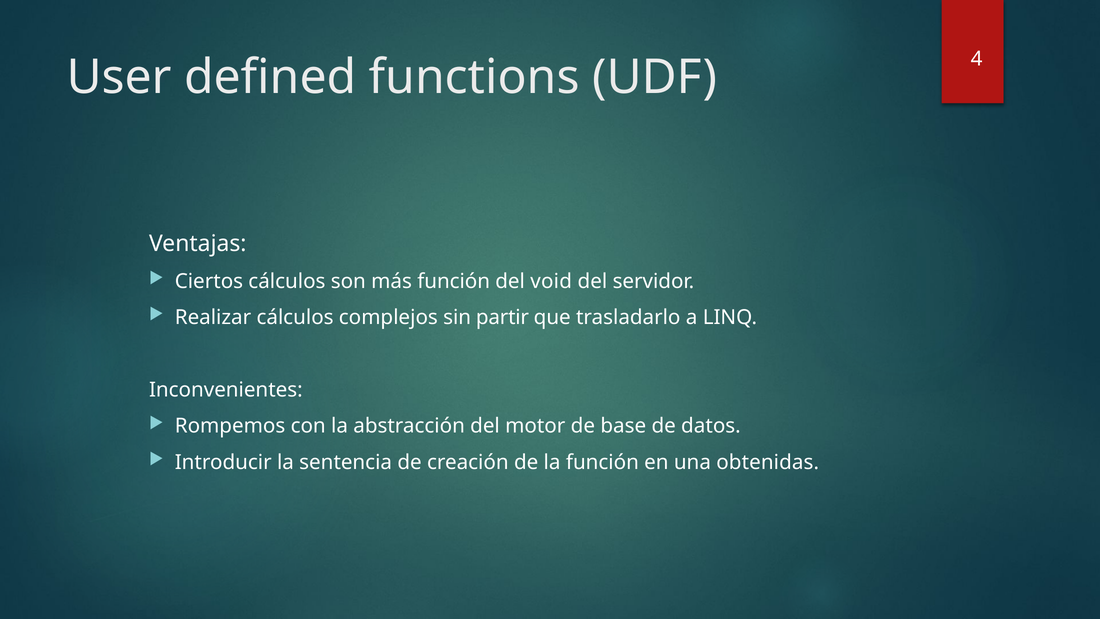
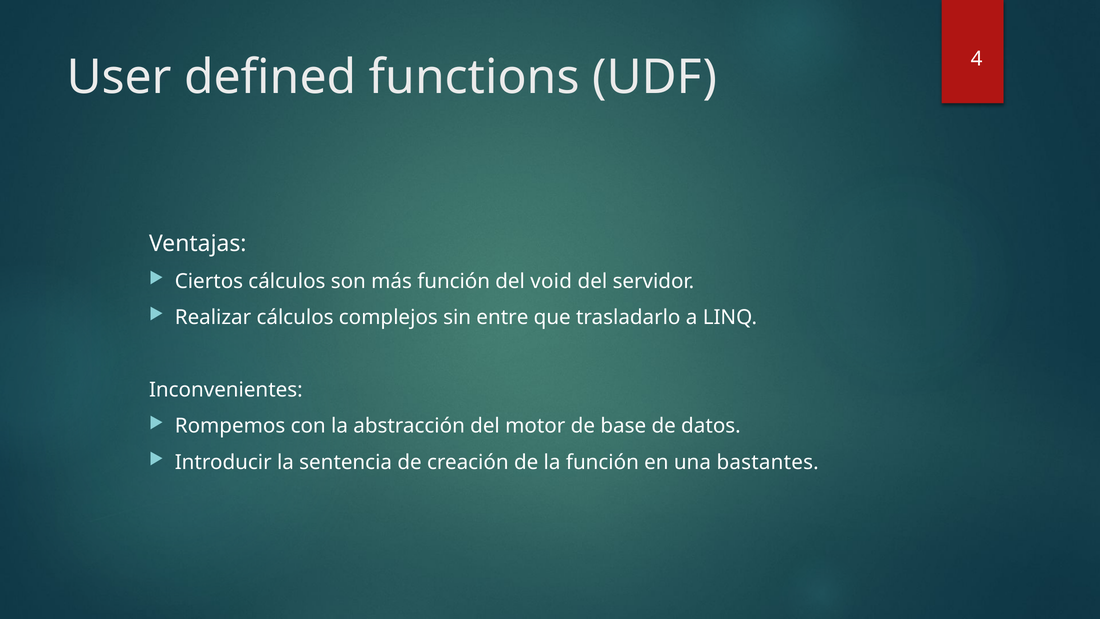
partir: partir -> entre
obtenidas: obtenidas -> bastantes
